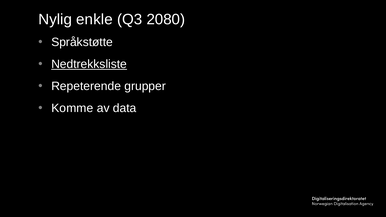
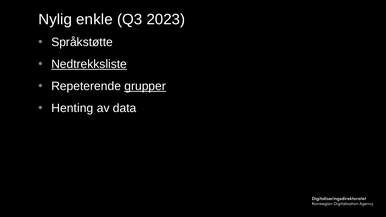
2080: 2080 -> 2023
grupper underline: none -> present
Komme: Komme -> Henting
